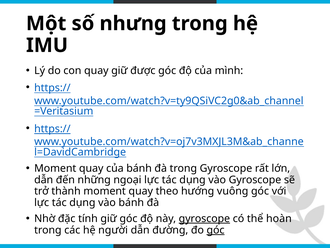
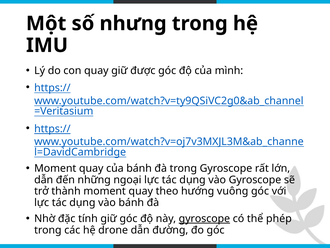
hoàn: hoàn -> phép
người: người -> drone
góc at (216, 230) underline: present -> none
